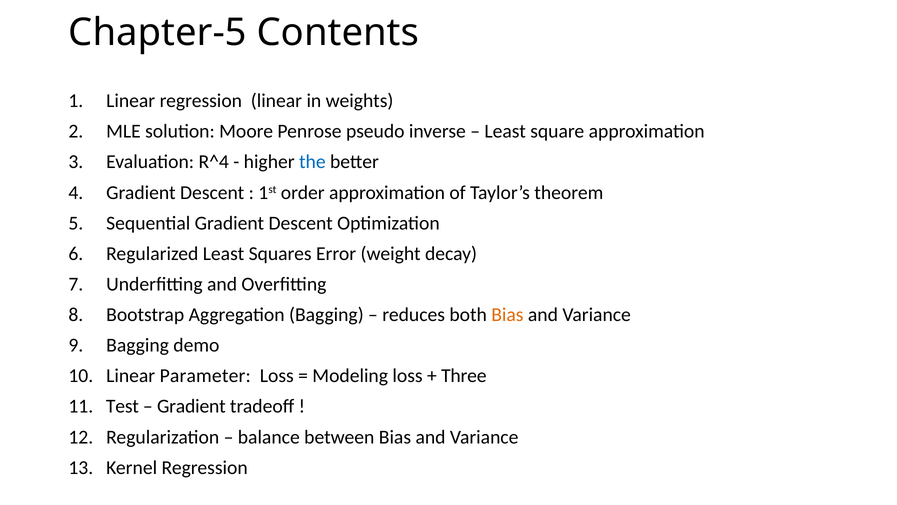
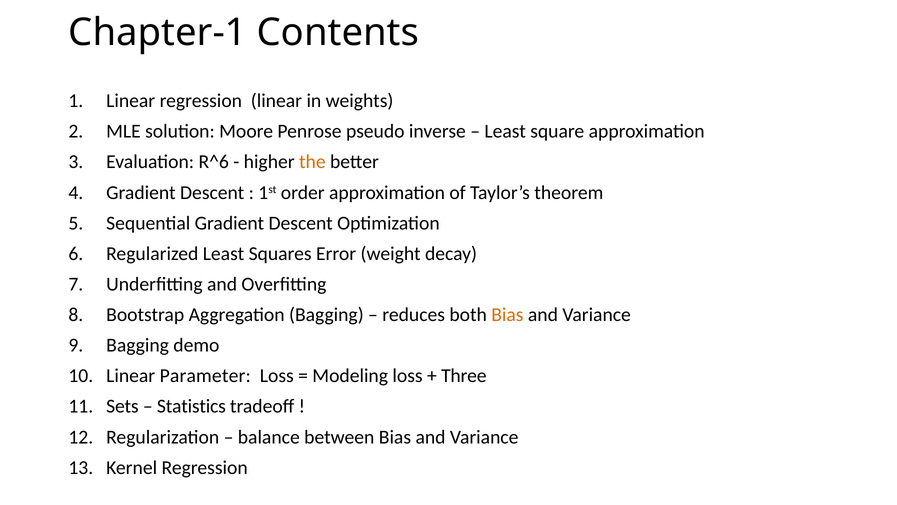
Chapter-5: Chapter-5 -> Chapter-1
R^4: R^4 -> R^6
the colour: blue -> orange
Test: Test -> Sets
Gradient at (191, 406): Gradient -> Statistics
